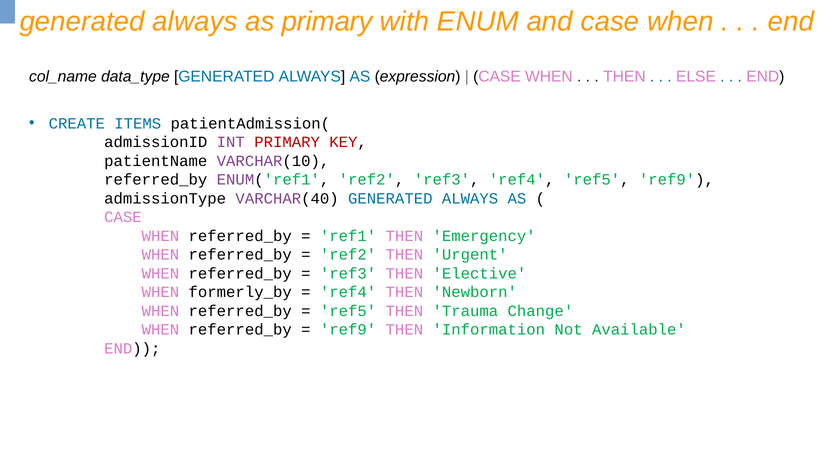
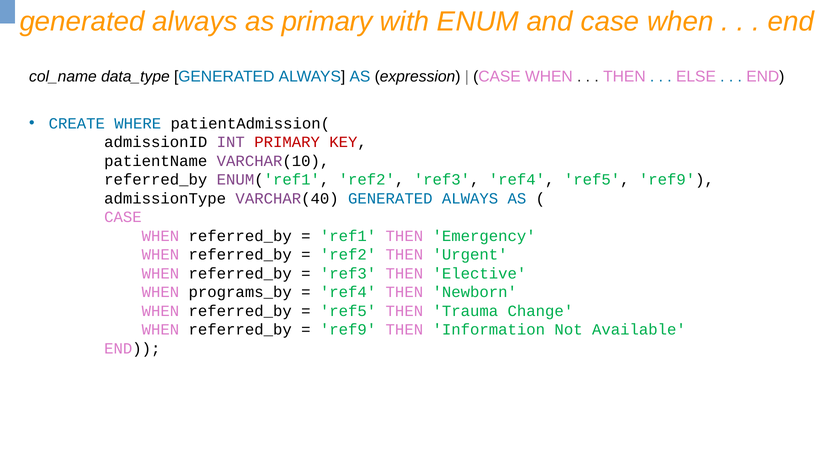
ITEMS: ITEMS -> WHERE
formerly_by: formerly_by -> programs_by
